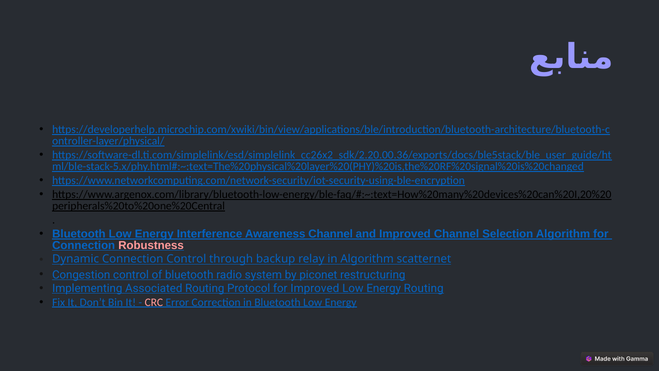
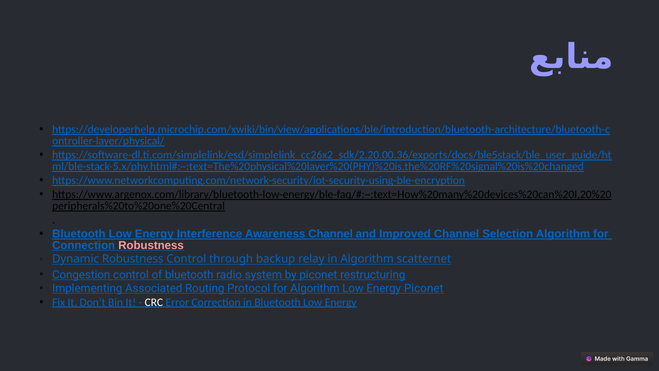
Dynamic Connection: Connection -> Robustness
for Improved: Improved -> Algorithm
Energy Routing: Routing -> Piconet
CRC colour: pink -> white
